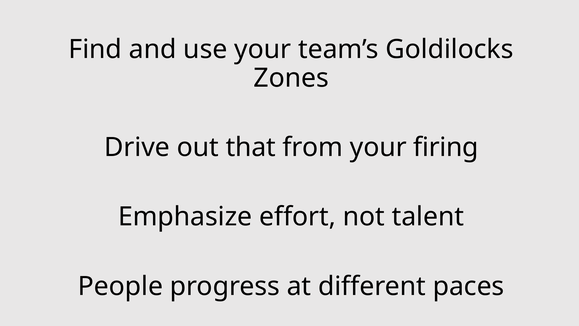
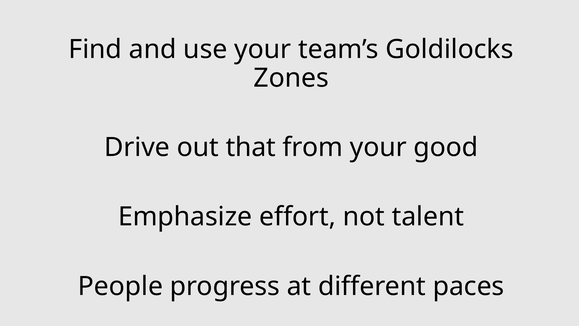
firing: firing -> good
